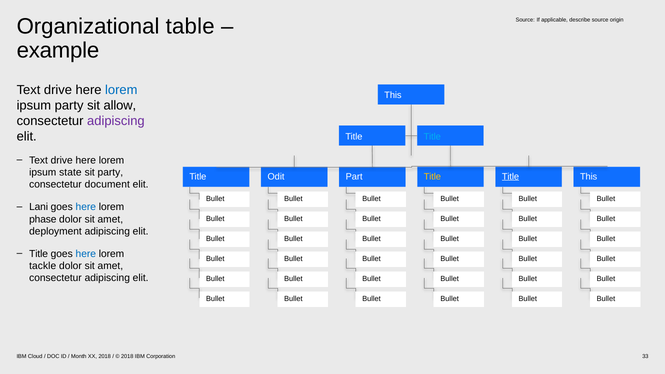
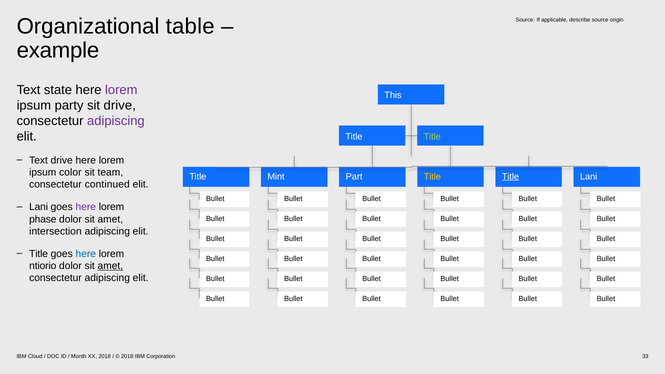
drive at (58, 90): drive -> state
lorem at (121, 90) colour: blue -> purple
sit allow: allow -> drive
Title at (432, 136) colour: light blue -> light green
state: state -> color
sit party: party -> team
Odit: Odit -> Mint
This at (589, 177): This -> Lani
document: document -> continued
here at (86, 207) colour: blue -> purple
deployment: deployment -> intersection
tackle: tackle -> ntiorio
amet at (110, 266) underline: none -> present
